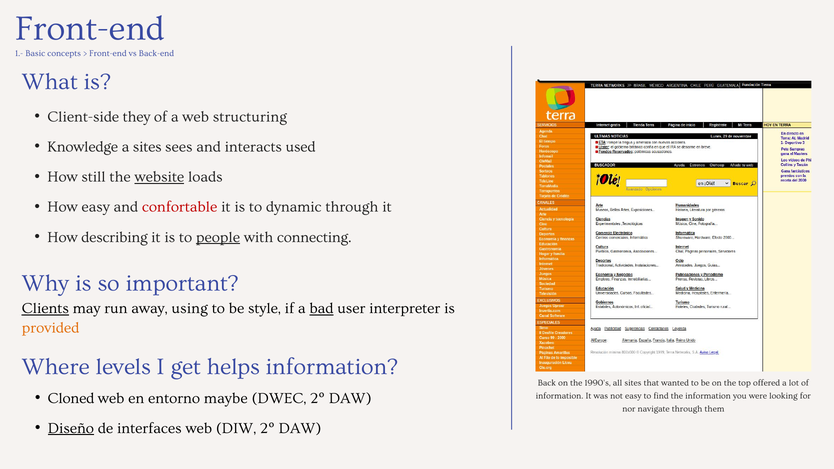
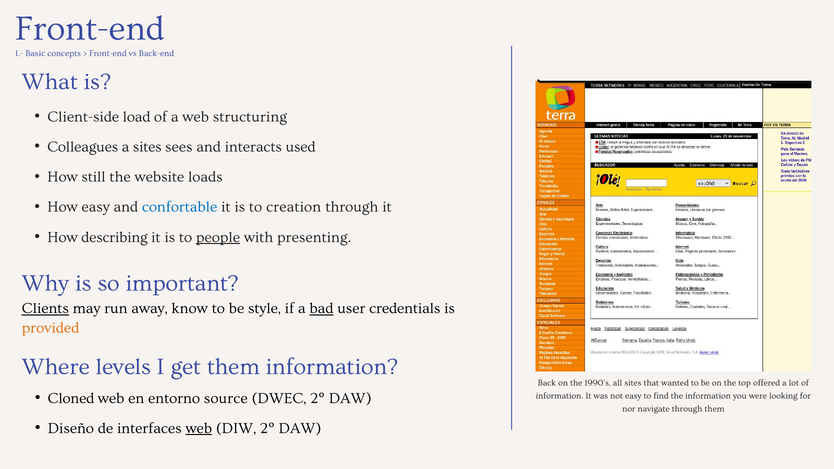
they: they -> load
Knowledge: Knowledge -> Colleagues
website underline: present -> none
confortable colour: red -> blue
dynamic: dynamic -> creation
connecting: connecting -> presenting
using: using -> know
interpreter: interpreter -> credentials
get helps: helps -> them
maybe: maybe -> source
Diseño underline: present -> none
web at (199, 428) underline: none -> present
